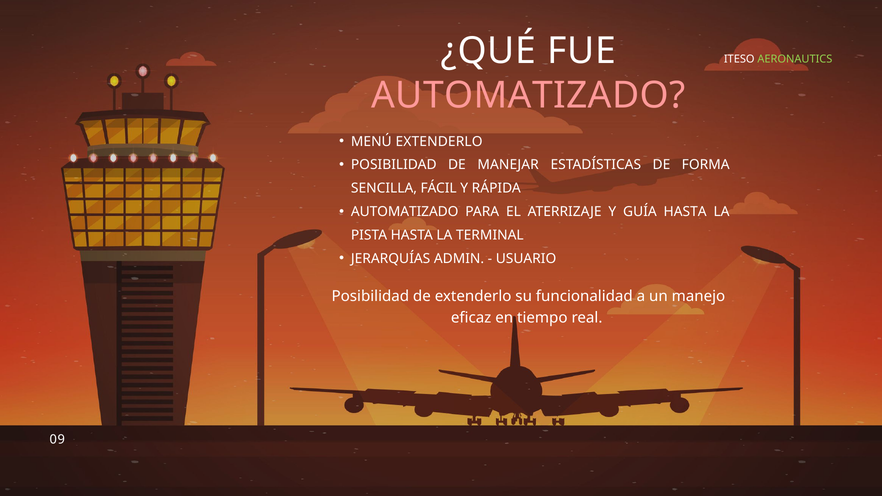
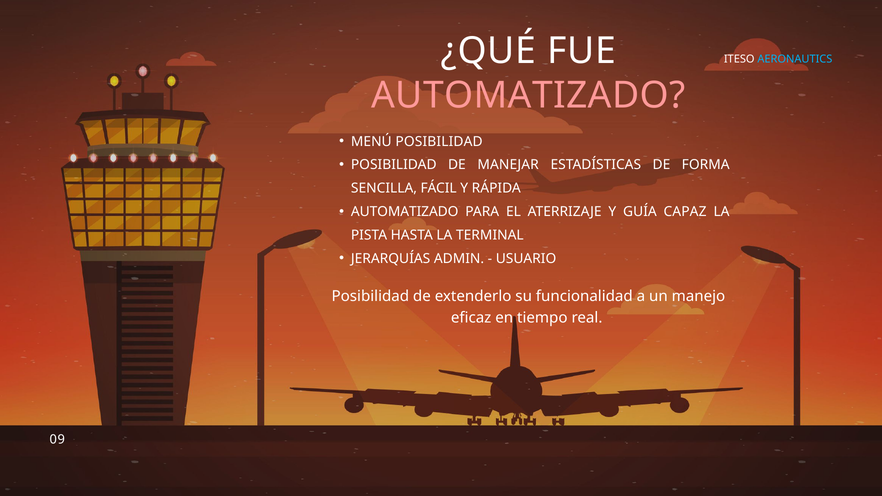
AERONAUTICS colour: light green -> light blue
MENÚ EXTENDERLO: EXTENDERLO -> POSIBILIDAD
GUÍA HASTA: HASTA -> CAPAZ
